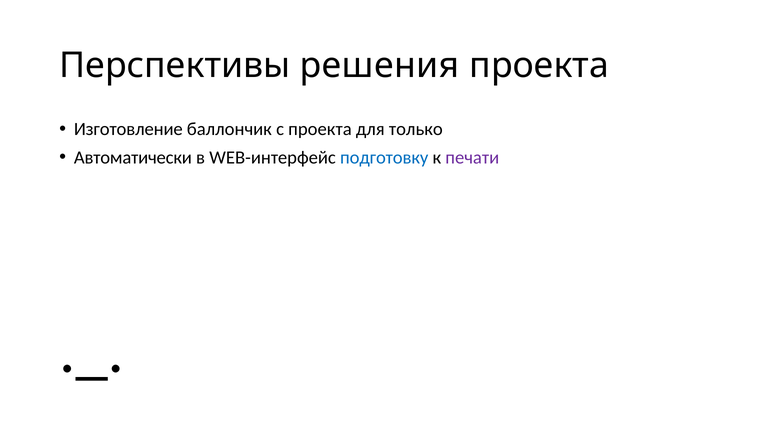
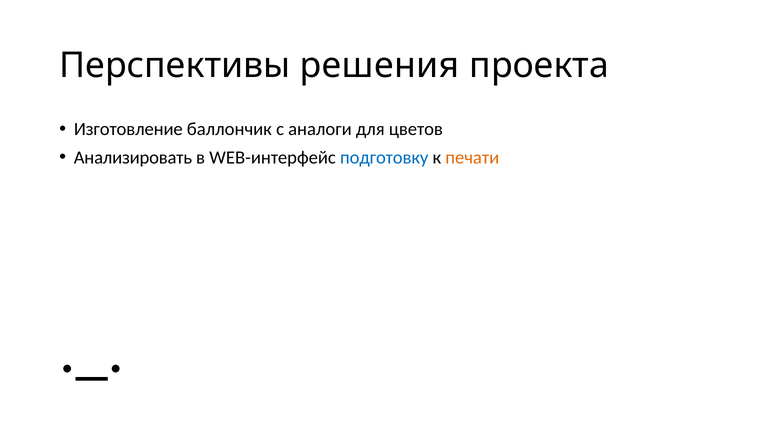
с проекта: проекта -> аналоги
только: только -> цветов
Автоматически: Автоматически -> Анализировать
печати colour: purple -> orange
